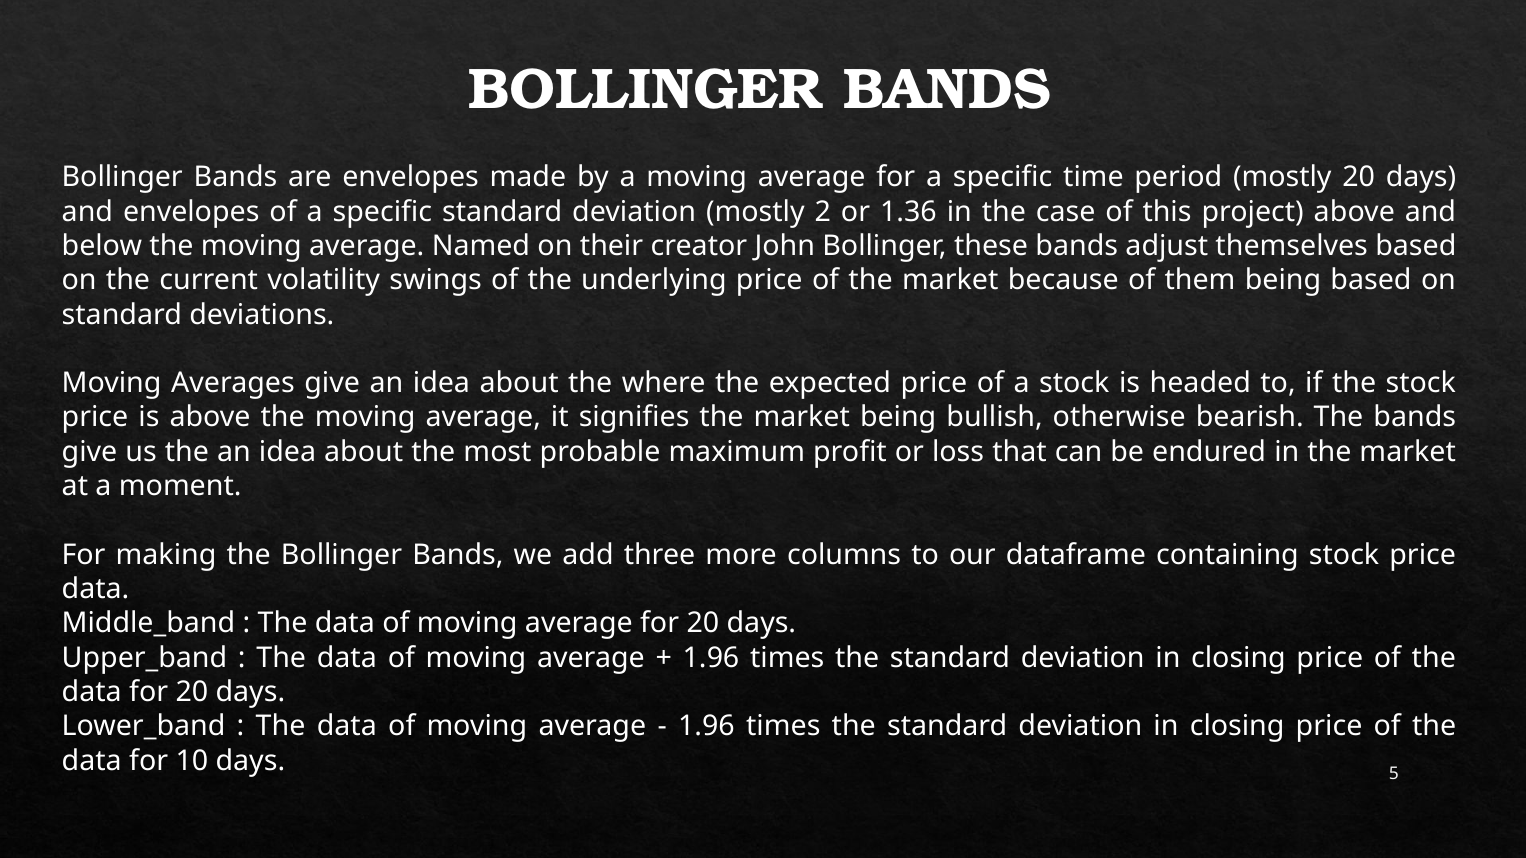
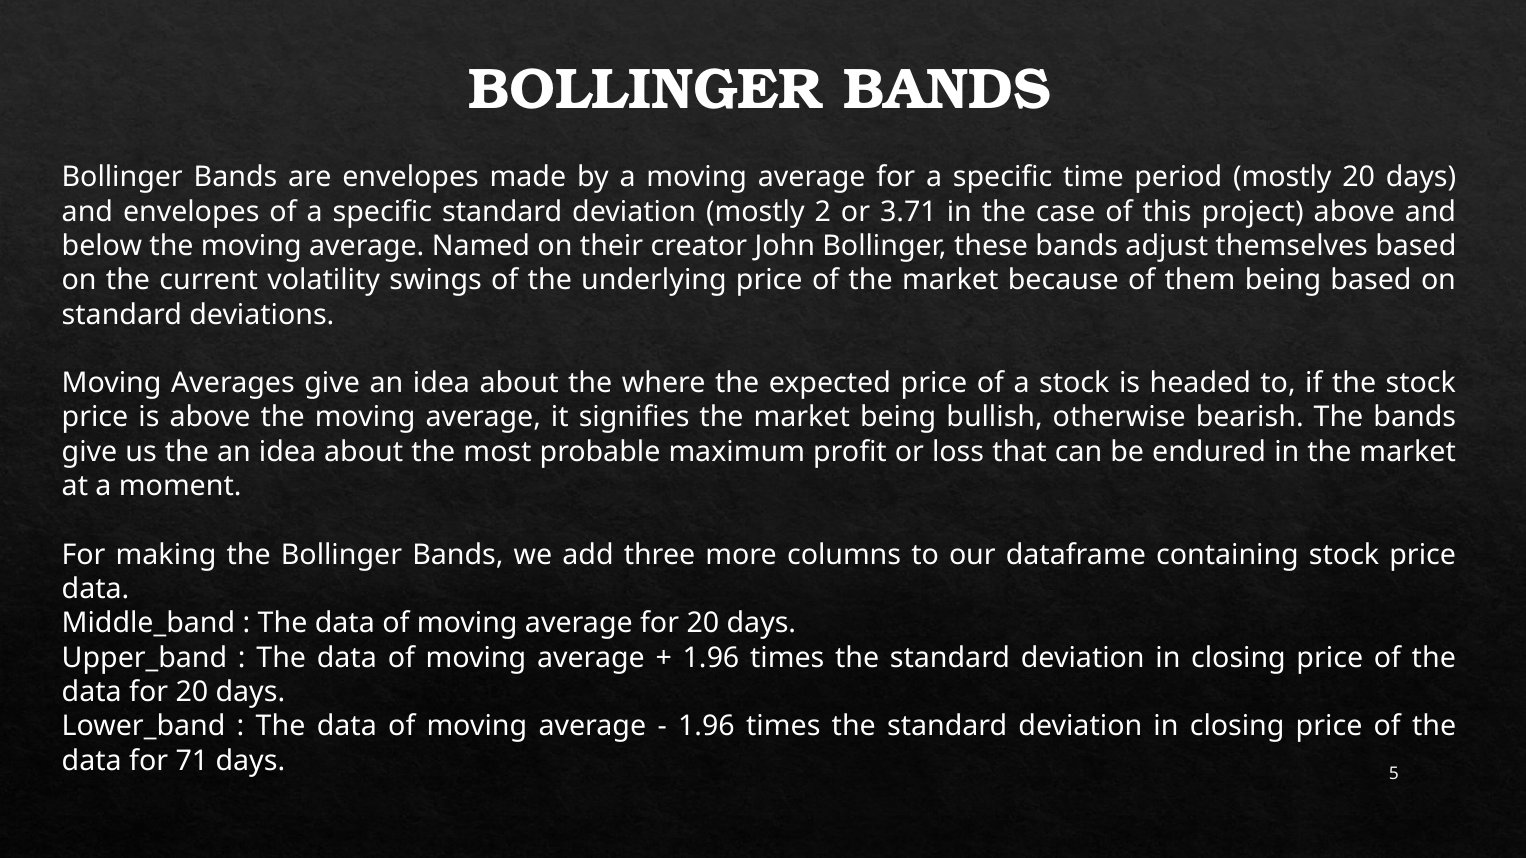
1.36: 1.36 -> 3.71
10: 10 -> 71
